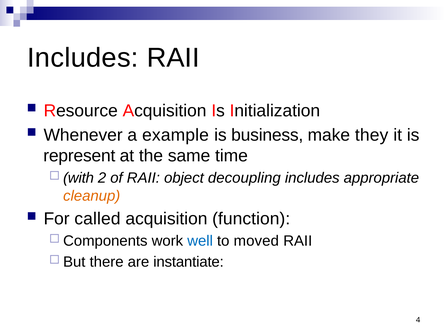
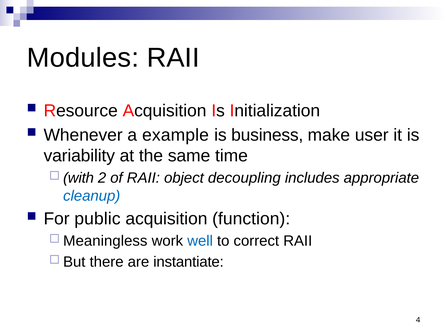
Includes at (83, 58): Includes -> Modules
they: they -> user
represent: represent -> variability
cleanup colour: orange -> blue
called: called -> public
Components: Components -> Meaningless
moved: moved -> correct
